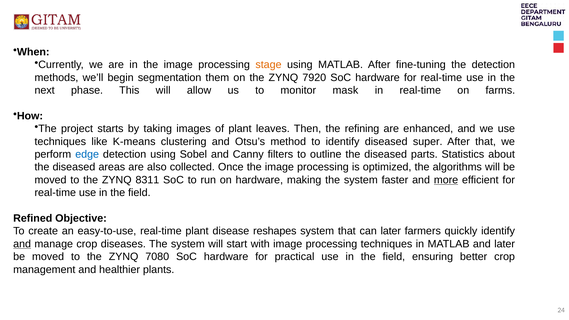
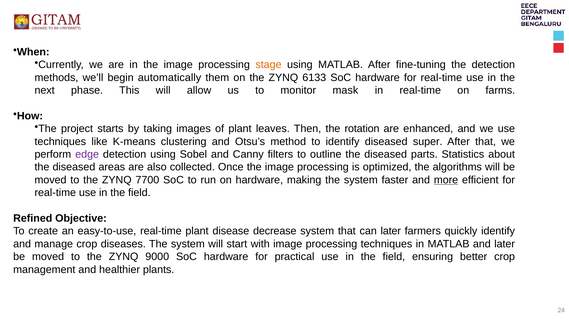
segmentation: segmentation -> automatically
7920: 7920 -> 6133
refining: refining -> rotation
edge colour: blue -> purple
8311: 8311 -> 7700
reshapes: reshapes -> decrease
and at (22, 244) underline: present -> none
7080: 7080 -> 9000
